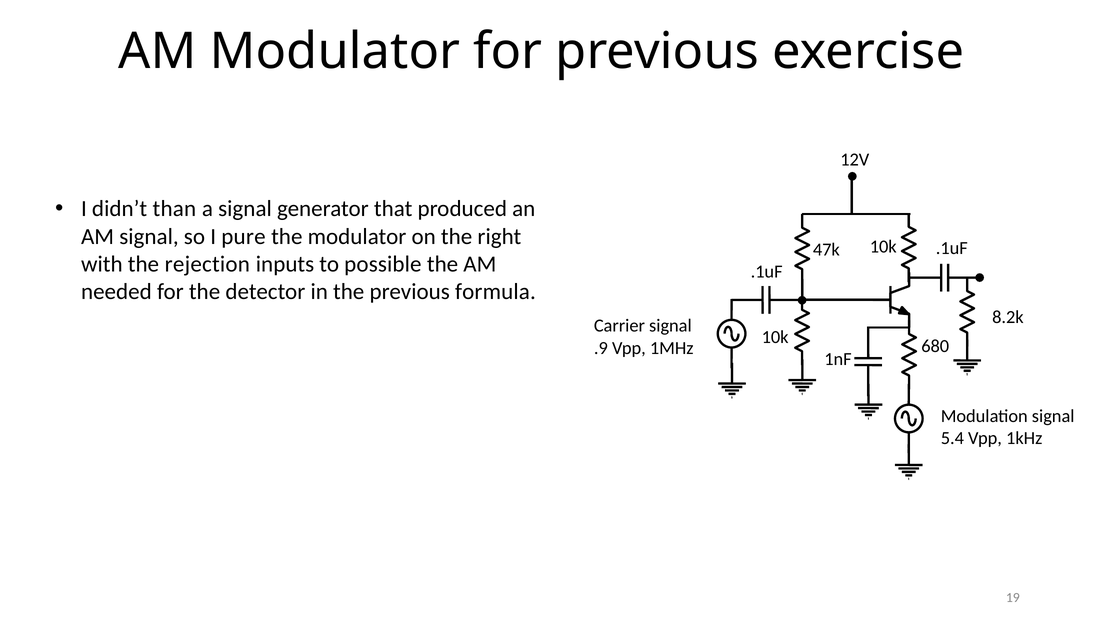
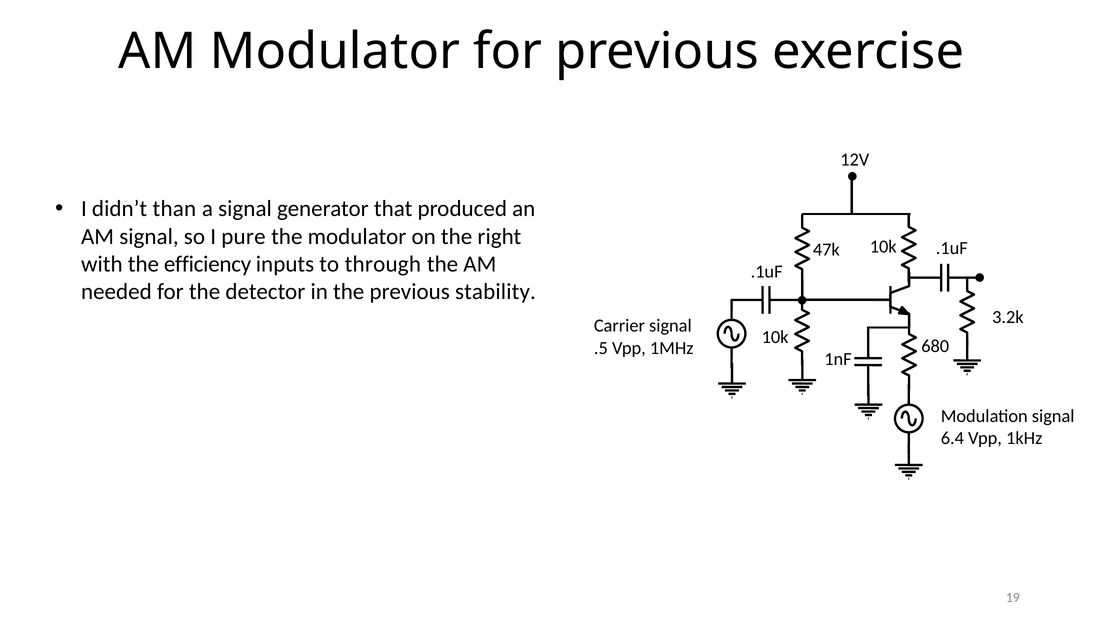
rejection: rejection -> efficiency
possible: possible -> through
formula: formula -> stability
8.2k: 8.2k -> 3.2k
.9: .9 -> .5
5.4: 5.4 -> 6.4
